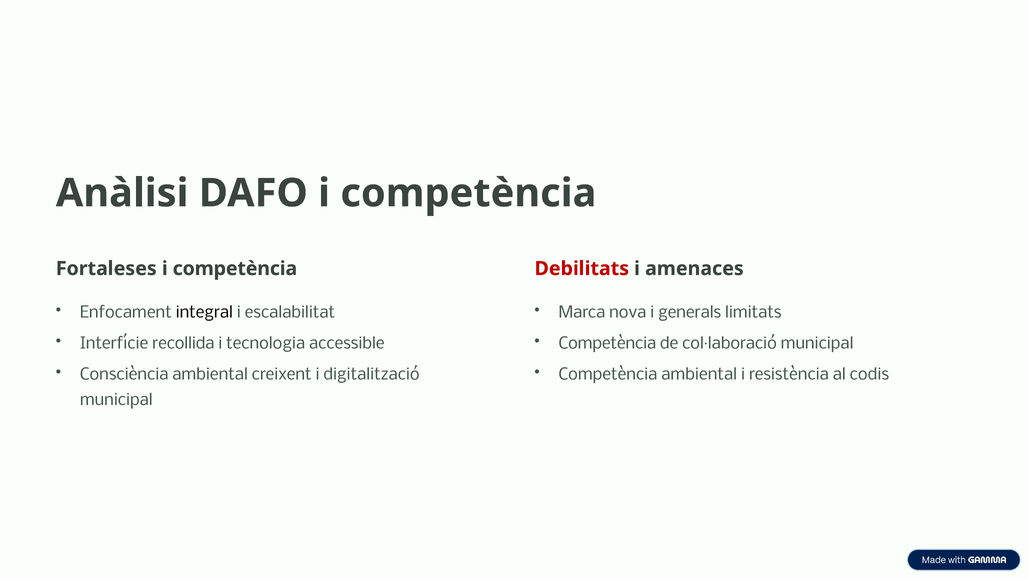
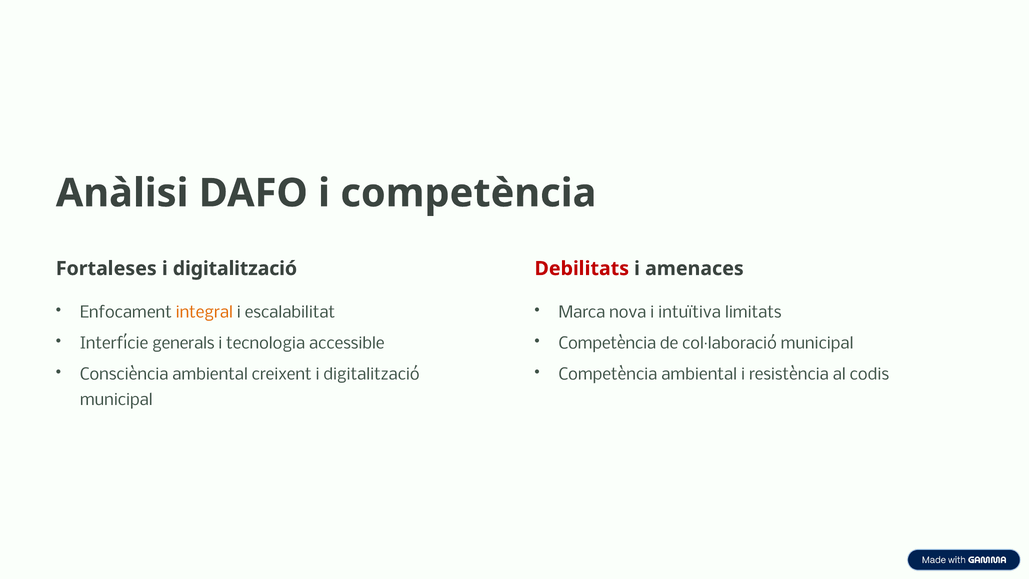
Fortaleses i competència: competència -> digitalització
integral colour: black -> orange
generals: generals -> intuïtiva
recollida: recollida -> generals
